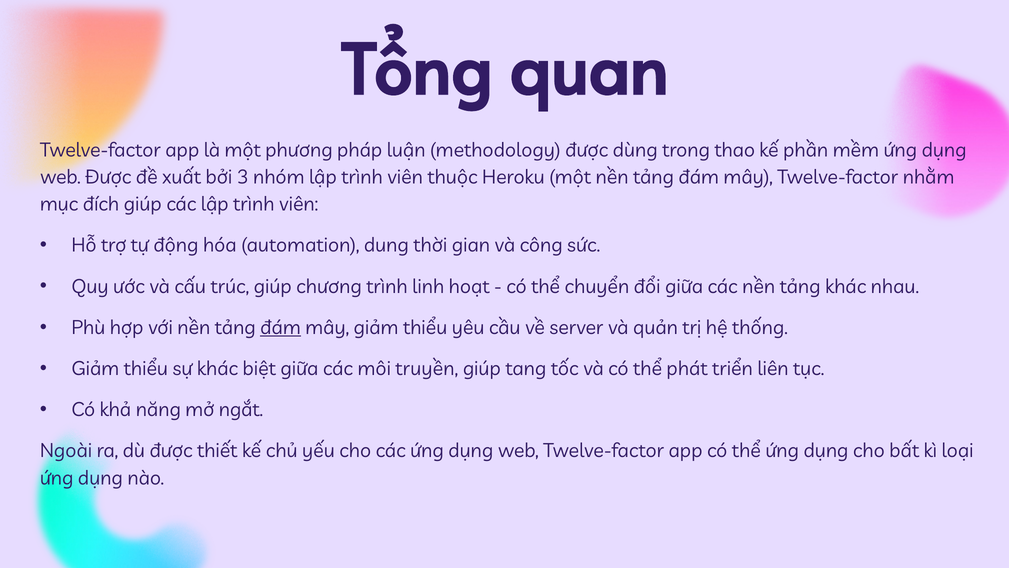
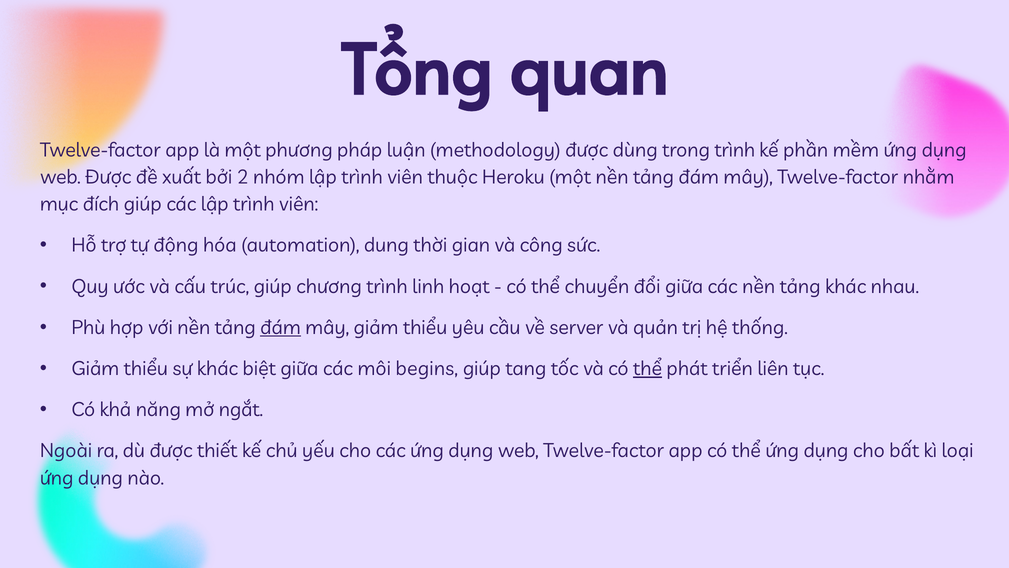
trong thao: thao -> trình
3: 3 -> 2
truyền: truyền -> begins
thể at (648, 368) underline: none -> present
